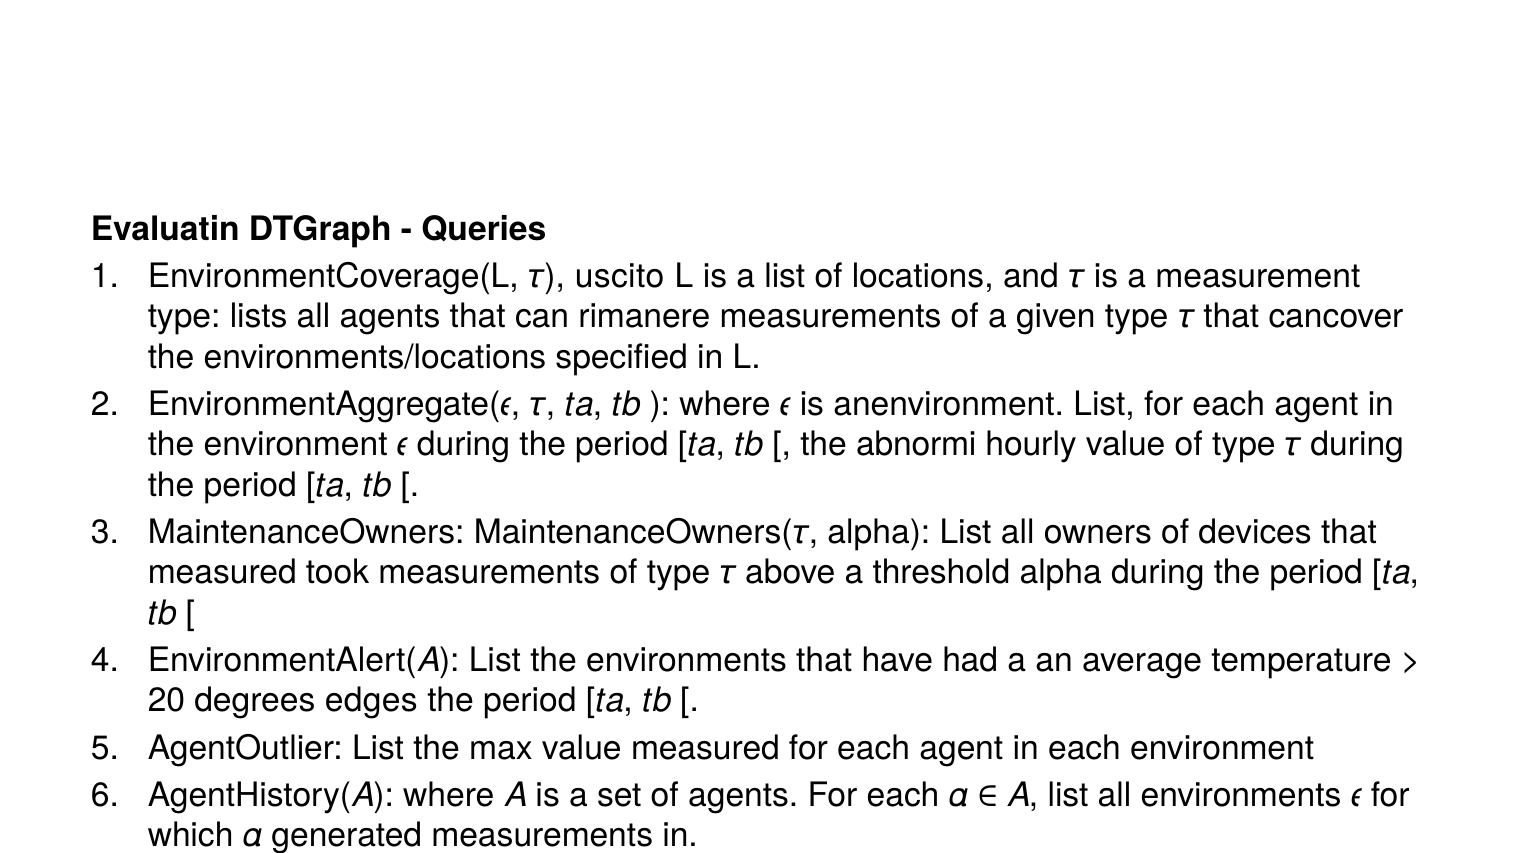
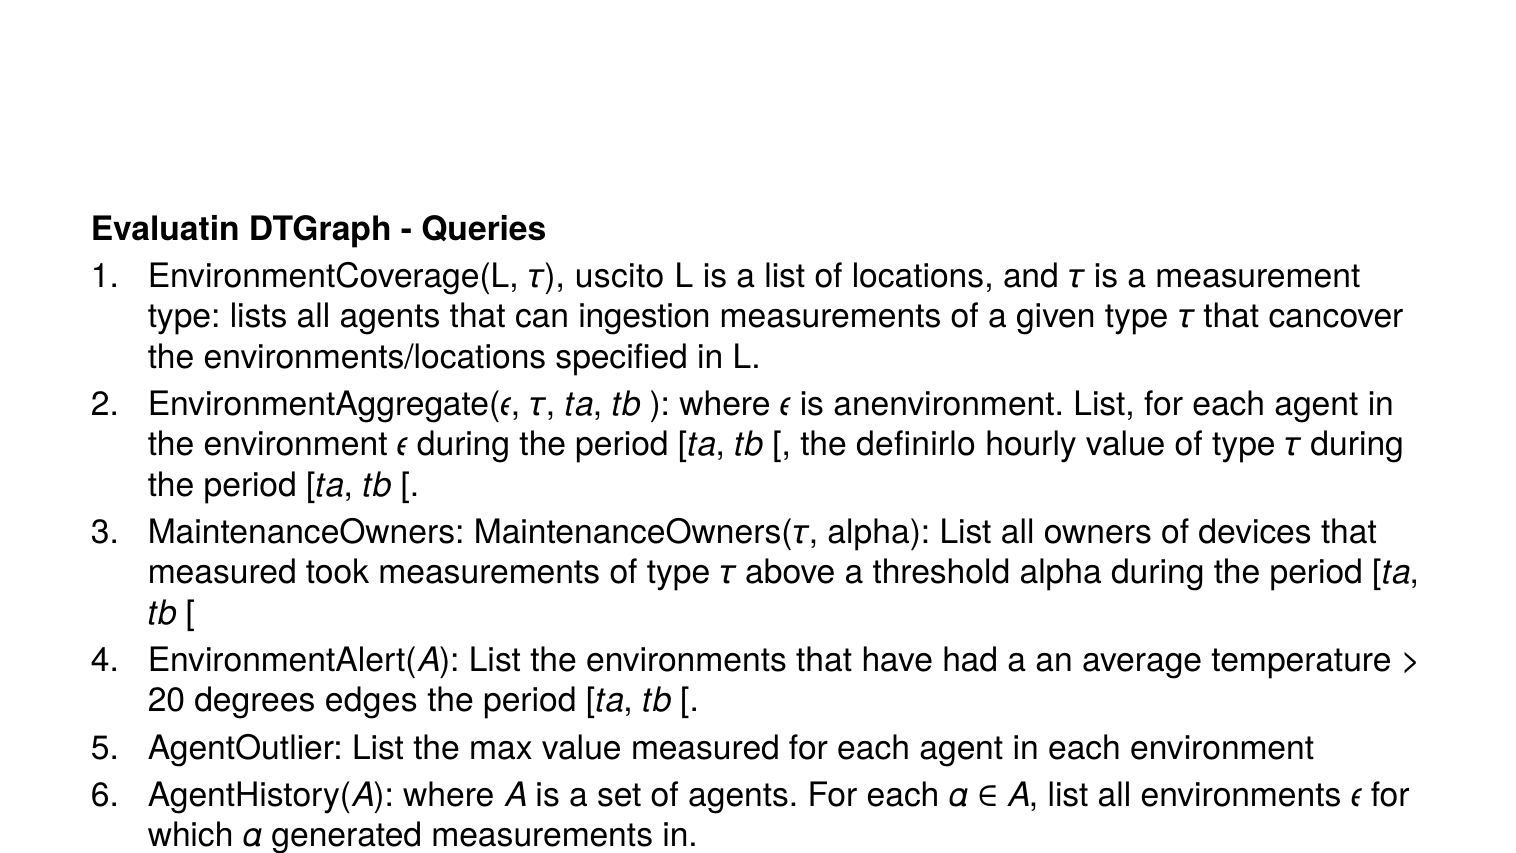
rimanere: rimanere -> ingestion
abnormi: abnormi -> definirlo
